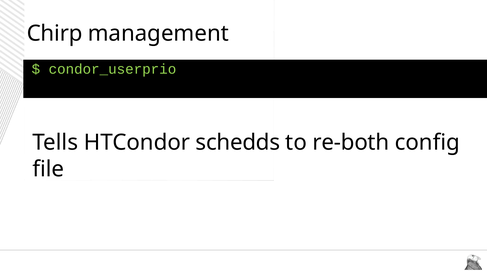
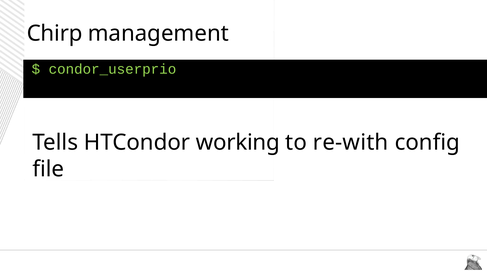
schedds: schedds -> working
re-both: re-both -> re-with
